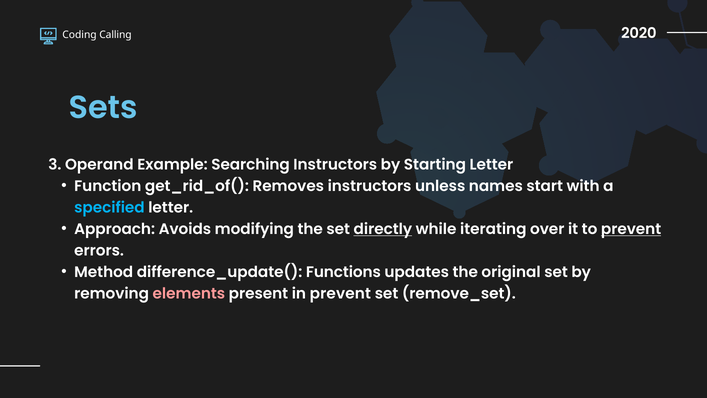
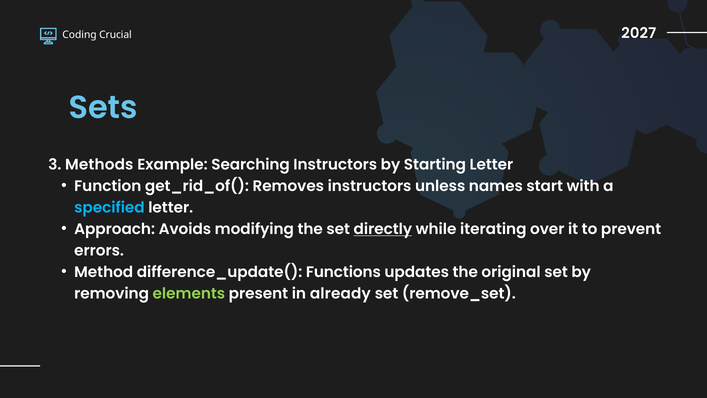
Calling: Calling -> Crucial
2020: 2020 -> 2027
Operand: Operand -> Methods
prevent at (631, 229) underline: present -> none
elements colour: pink -> light green
in prevent: prevent -> already
